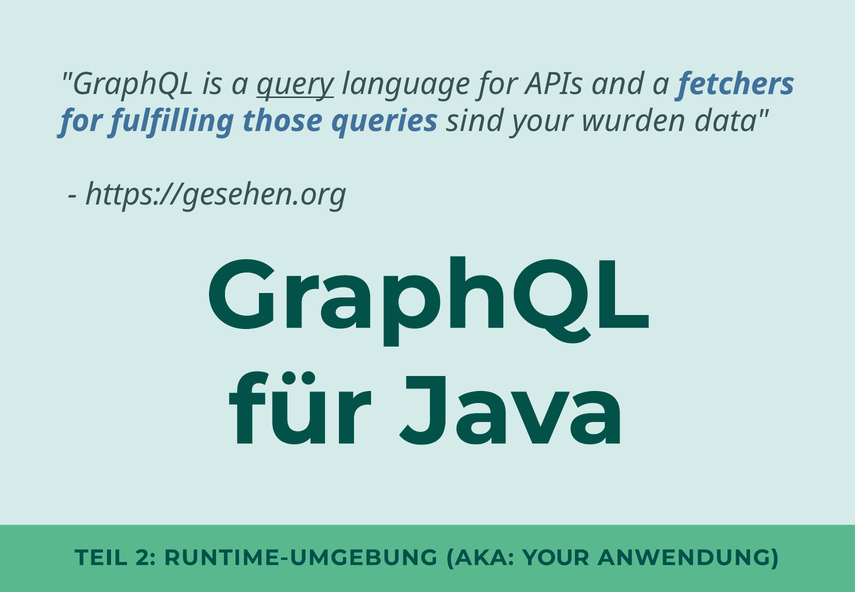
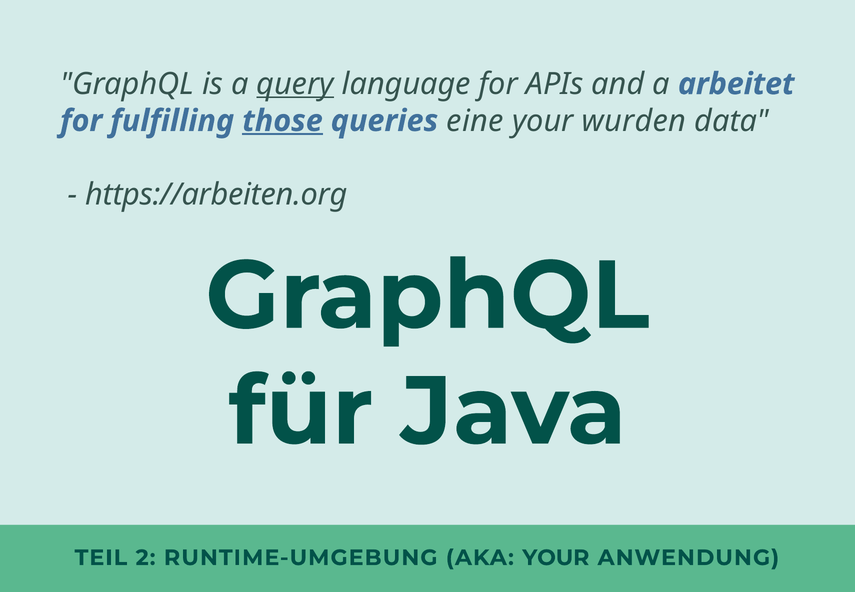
fetchers: fetchers -> arbeitet
those underline: none -> present
sind: sind -> eine
https://gesehen.org: https://gesehen.org -> https://arbeiten.org
